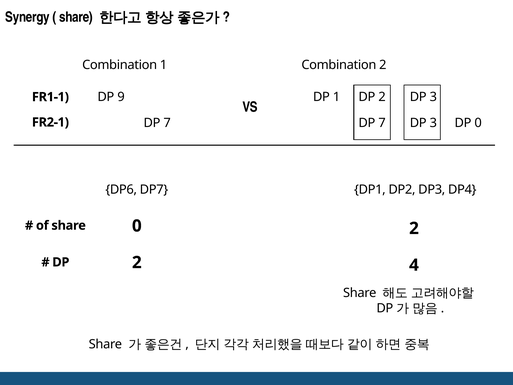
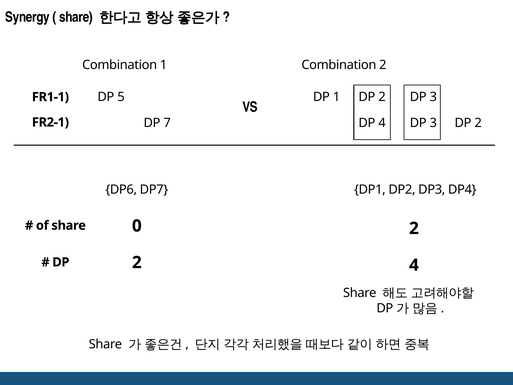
9: 9 -> 5
7 at (382, 123): 7 -> 4
7 DP 0: 0 -> 2
